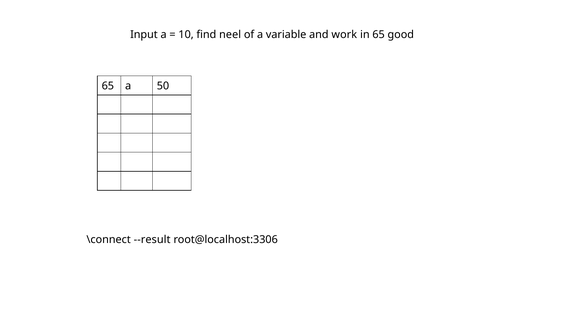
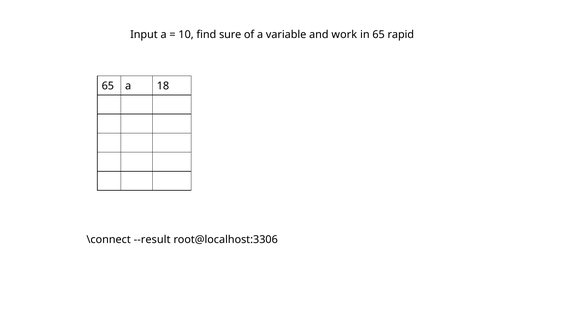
neel: neel -> sure
good: good -> rapid
50: 50 -> 18
